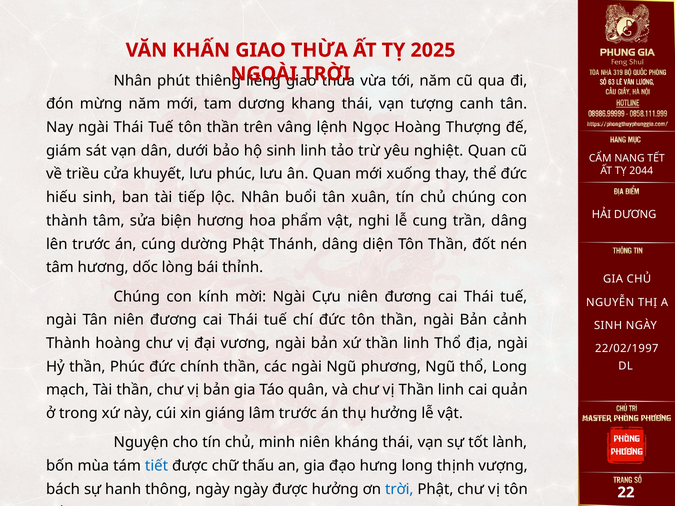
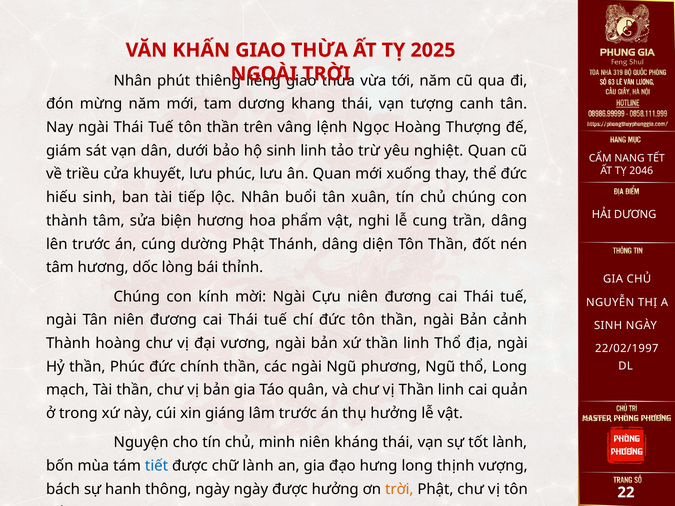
2044: 2044 -> 2046
chữ thấu: thấu -> lành
trời at (399, 489) colour: blue -> orange
